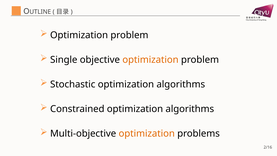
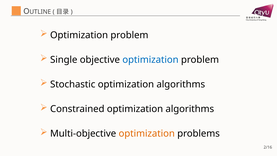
optimization at (150, 60) colour: orange -> blue
